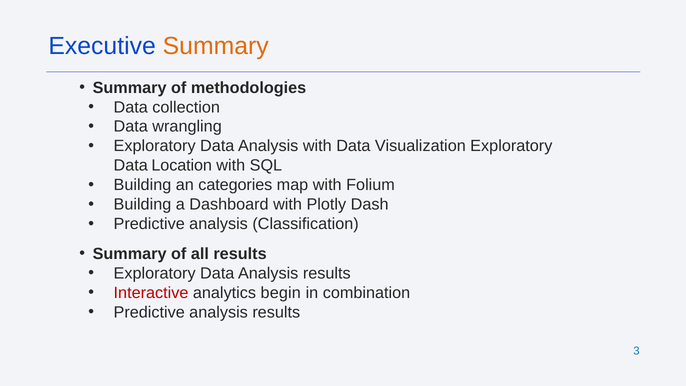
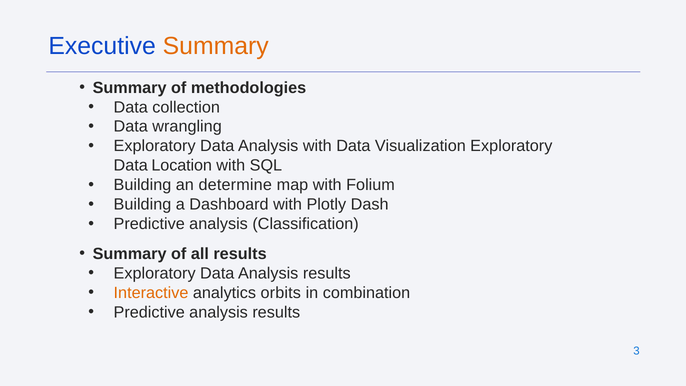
categories: categories -> determine
Interactive colour: red -> orange
begin: begin -> orbits
